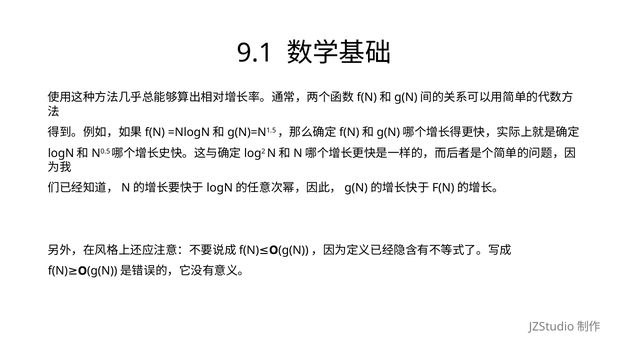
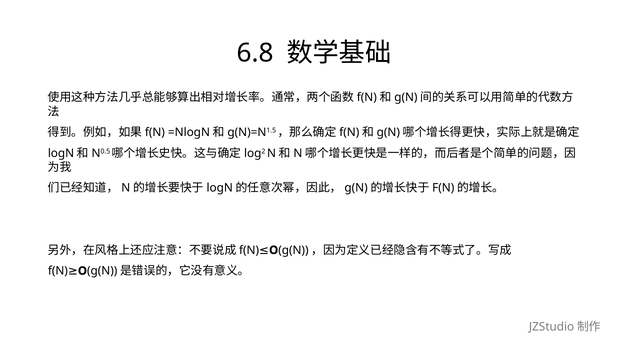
9.1: 9.1 -> 6.8
